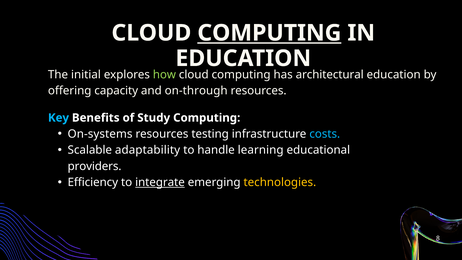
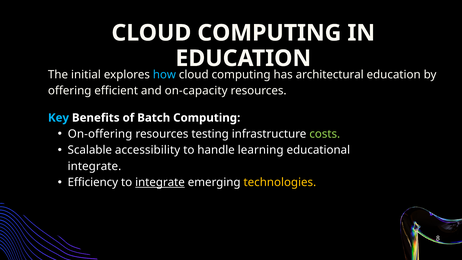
COMPUTING at (269, 33) underline: present -> none
how colour: light green -> light blue
capacity: capacity -> efficient
on-through: on-through -> on-capacity
Study: Study -> Batch
On-systems: On-systems -> On-offering
costs colour: light blue -> light green
adaptability: adaptability -> accessibility
providers at (95, 166): providers -> integrate
